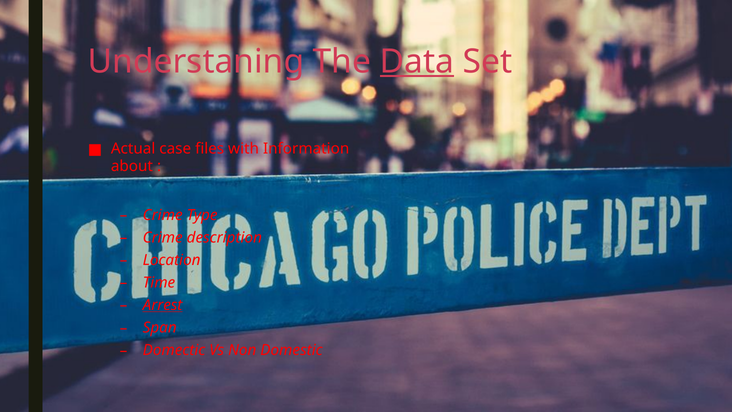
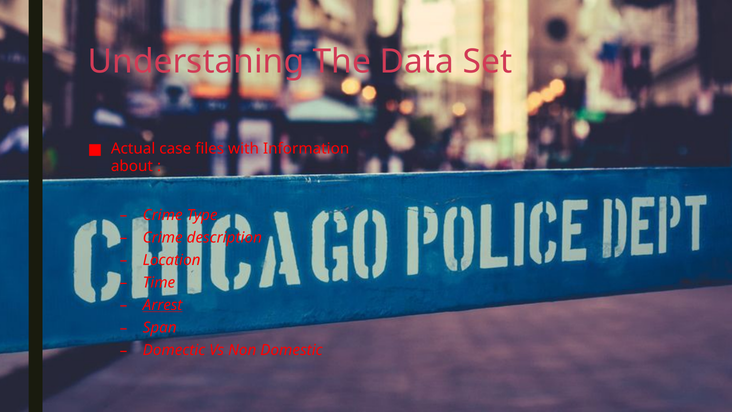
Data underline: present -> none
